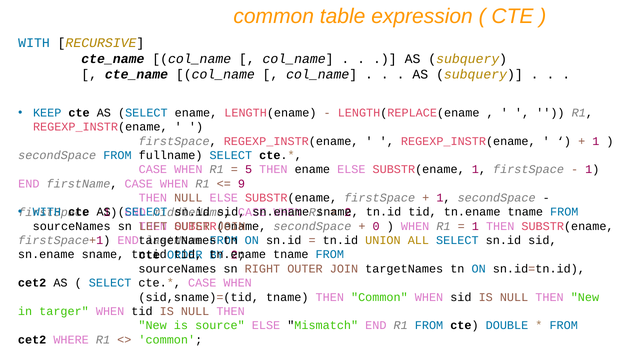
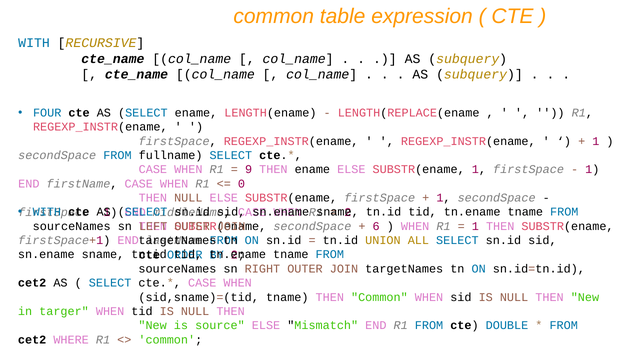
KEEP: KEEP -> FOUR
5: 5 -> 9
9: 9 -> 0
0: 0 -> 6
